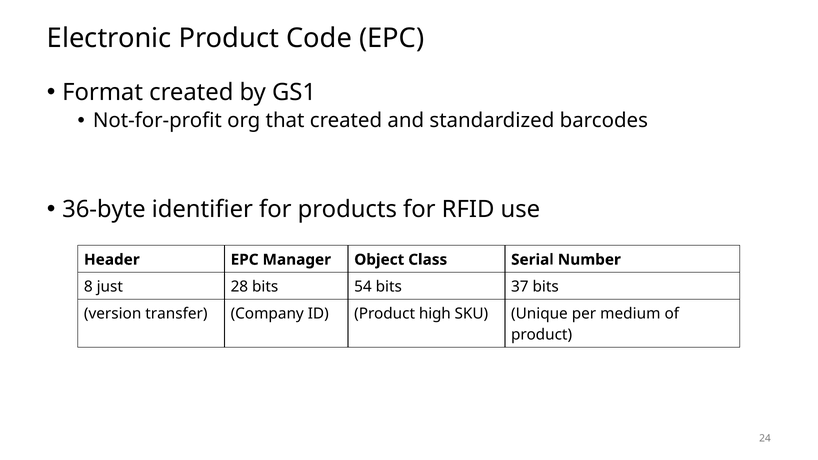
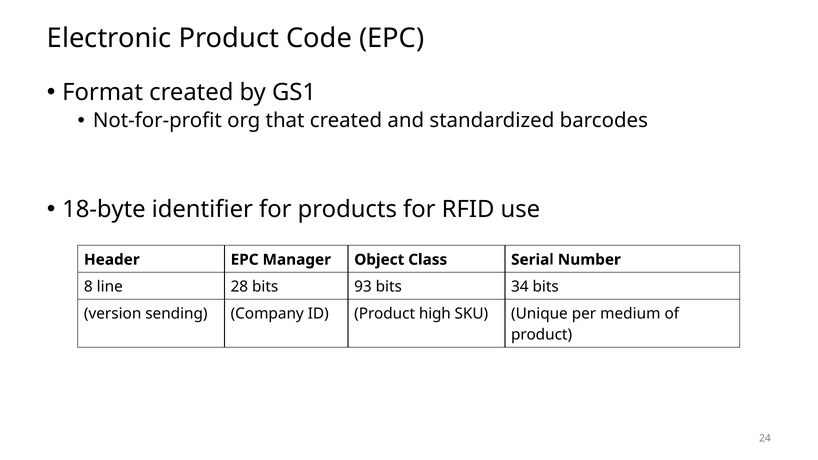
36-byte: 36-byte -> 18-byte
just: just -> line
54: 54 -> 93
37: 37 -> 34
transfer: transfer -> sending
